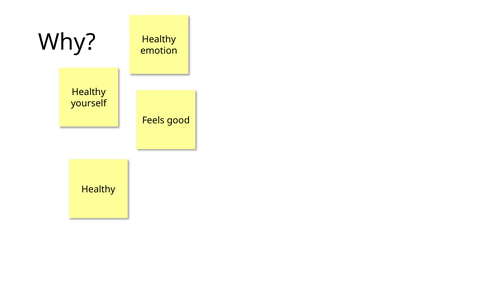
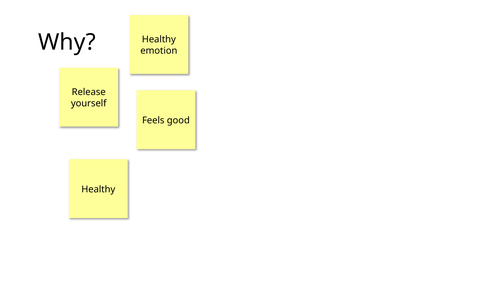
Healthy at (89, 92): Healthy -> Release
